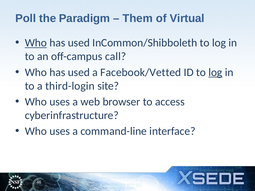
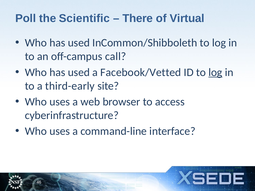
Paradigm: Paradigm -> Scientific
Them: Them -> There
Who at (36, 43) underline: present -> none
third-login: third-login -> third-early
